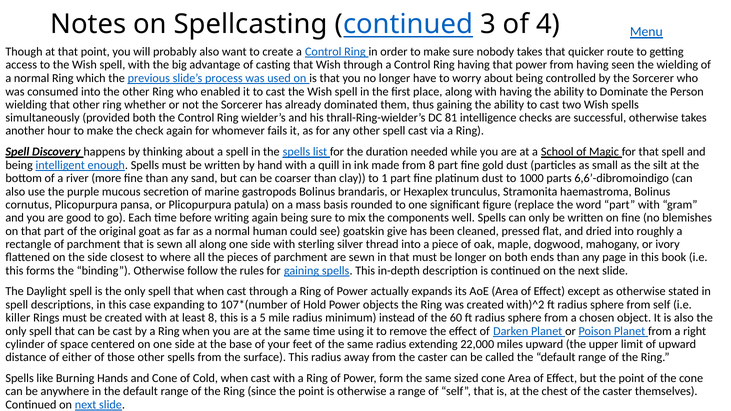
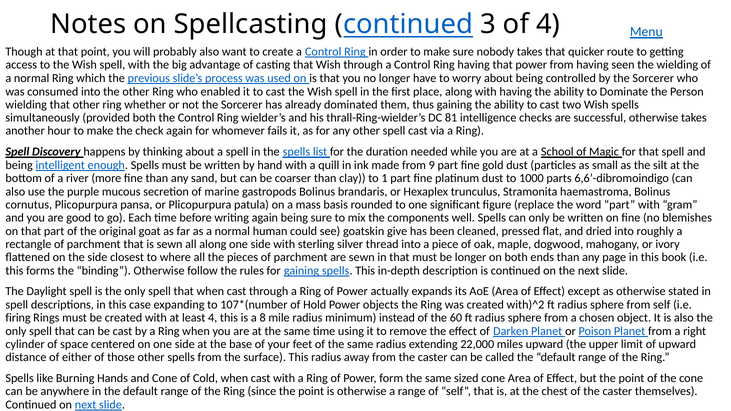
from 8: 8 -> 9
killer: killer -> firing
least 8: 8 -> 4
5: 5 -> 8
